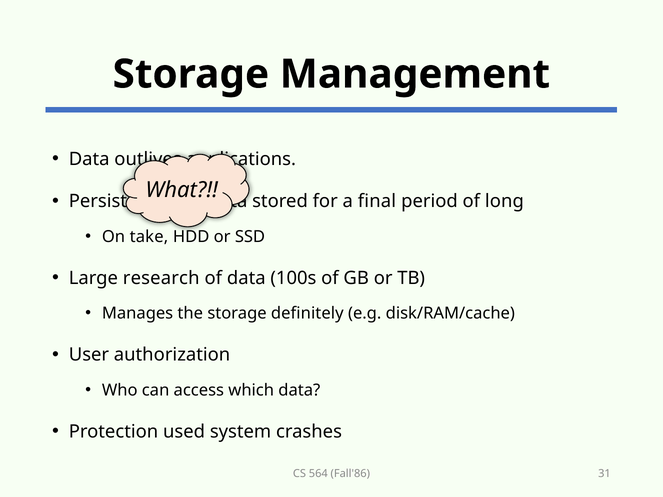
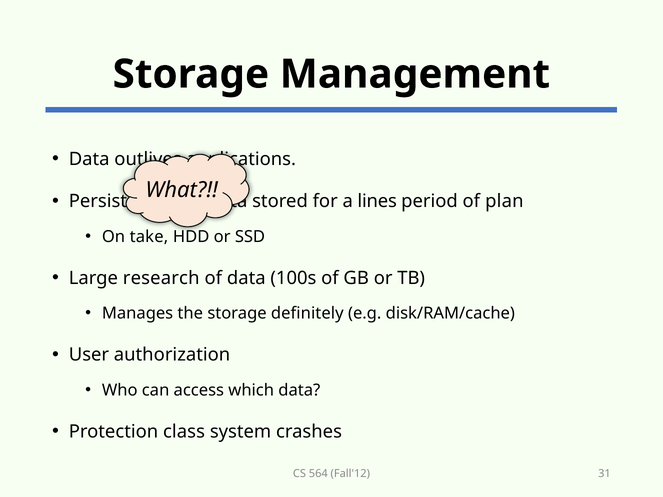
final: final -> lines
long: long -> plan
used: used -> class
Fall'86: Fall'86 -> Fall'12
